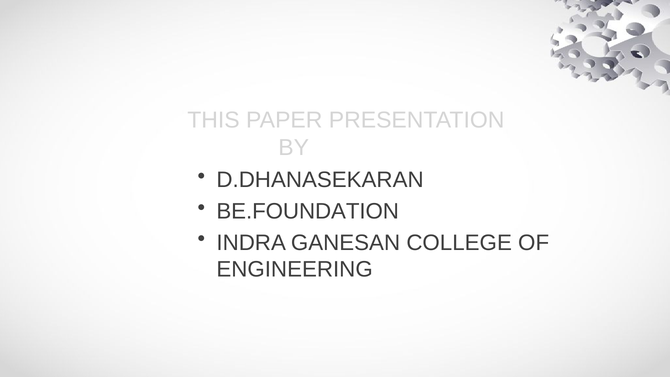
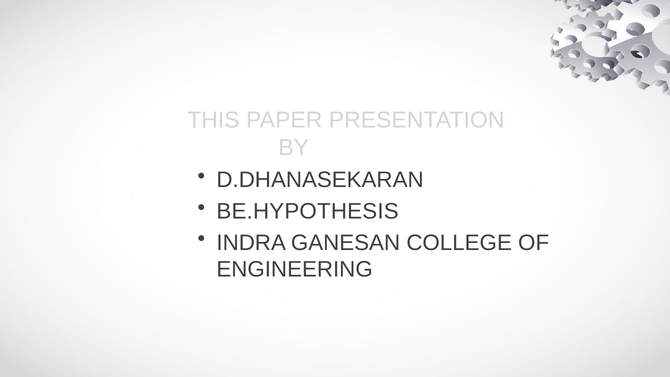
BE.FOUNDATION: BE.FOUNDATION -> BE.HYPOTHESIS
